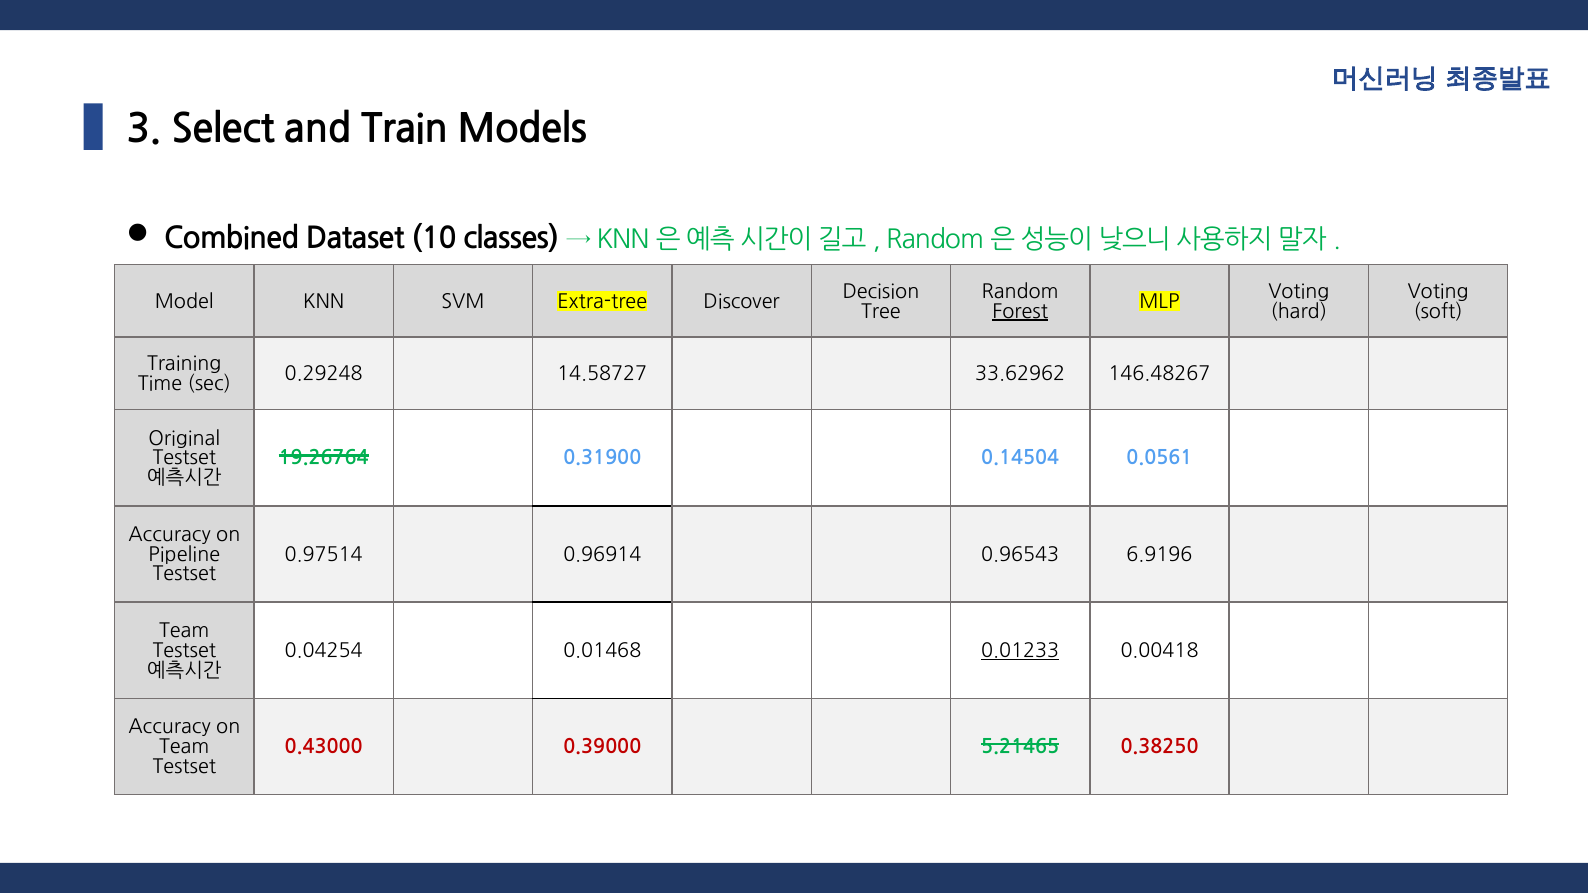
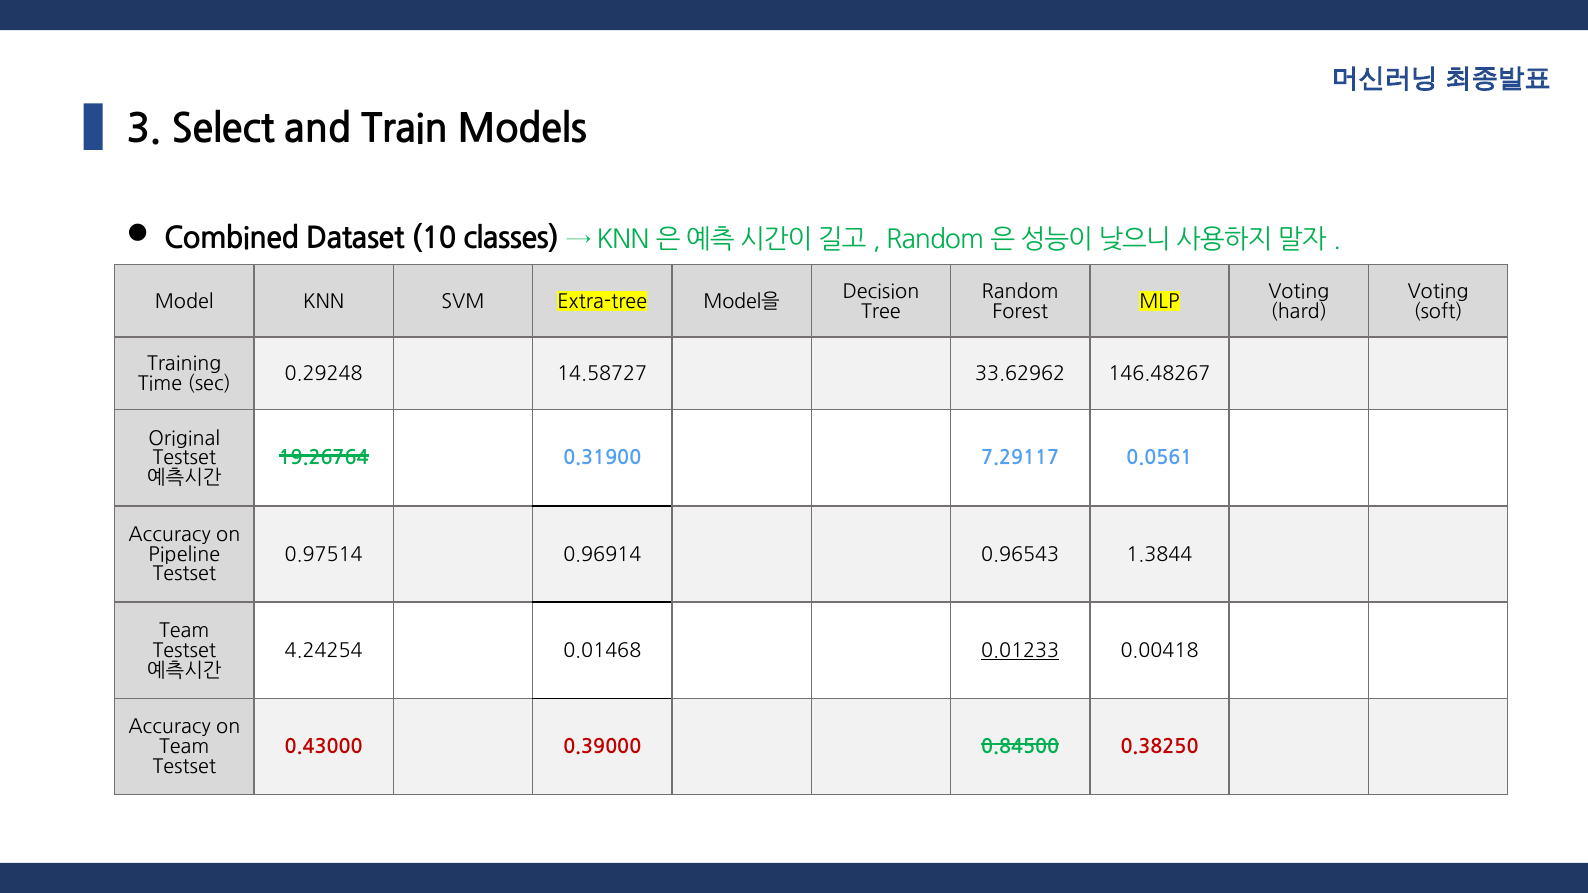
Discover: Discover -> Model을
Forest underline: present -> none
0.14504: 0.14504 -> 7.29117
6.9196: 6.9196 -> 1.3844
0.04254: 0.04254 -> 4.24254
5.21465: 5.21465 -> 0.84500
